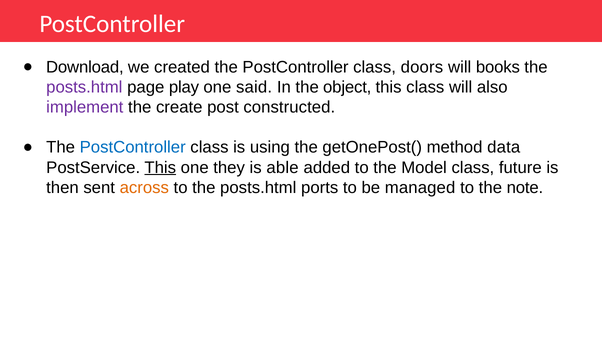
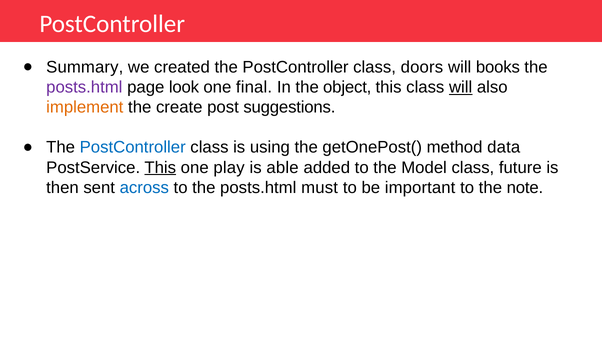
Download: Download -> Summary
play: play -> look
said: said -> final
will at (461, 87) underline: none -> present
implement colour: purple -> orange
constructed: constructed -> suggestions
they: they -> play
across colour: orange -> blue
ports: ports -> must
managed: managed -> important
